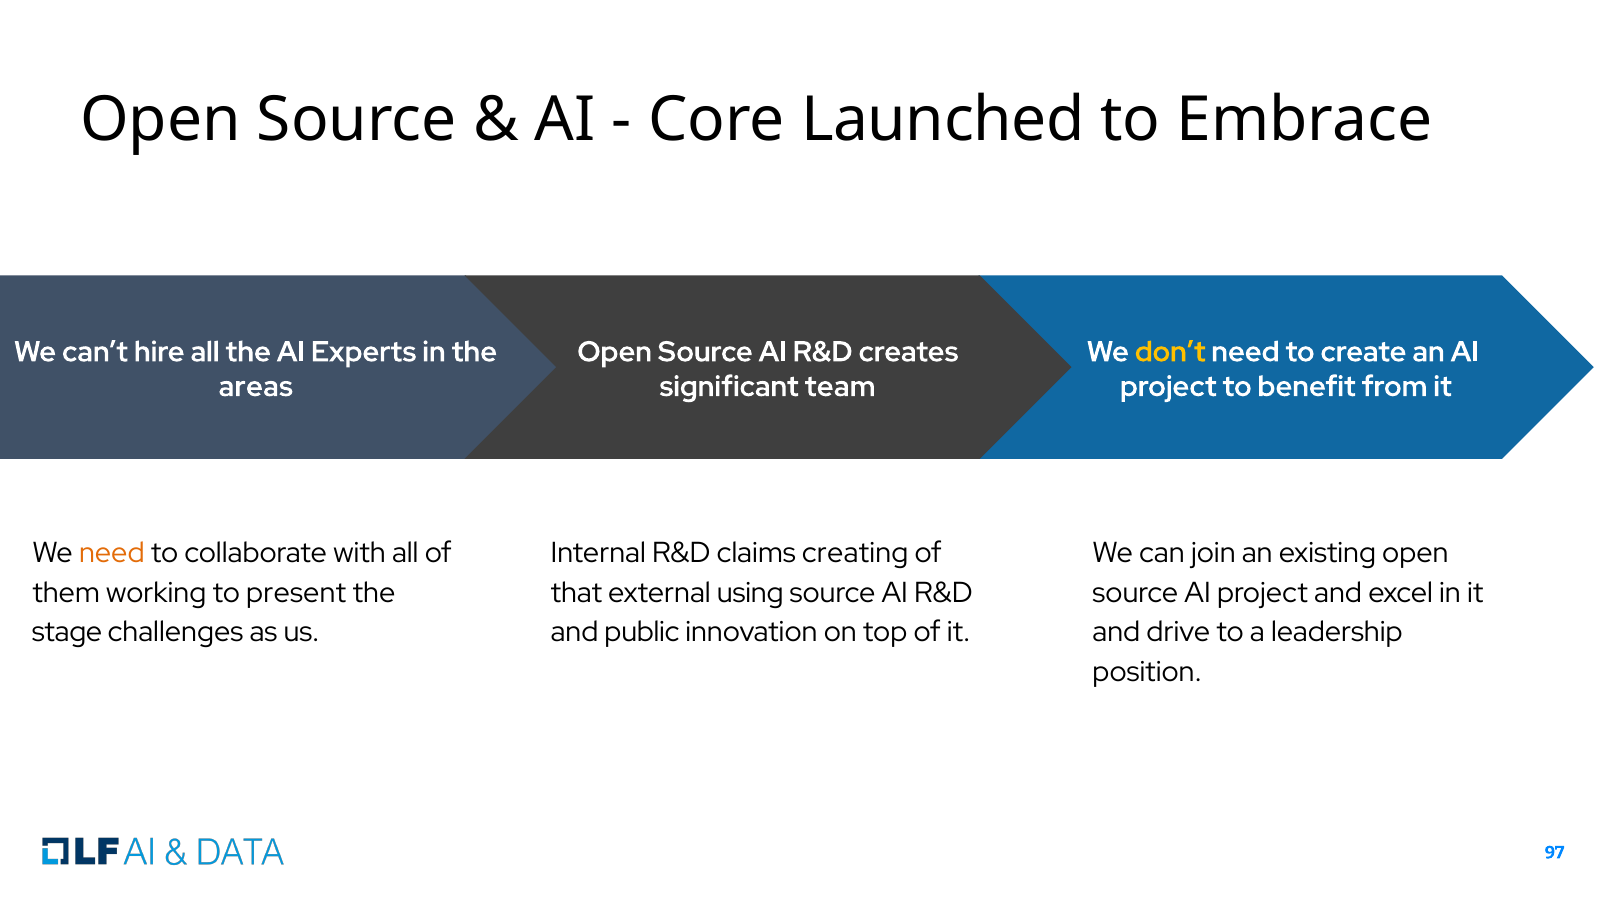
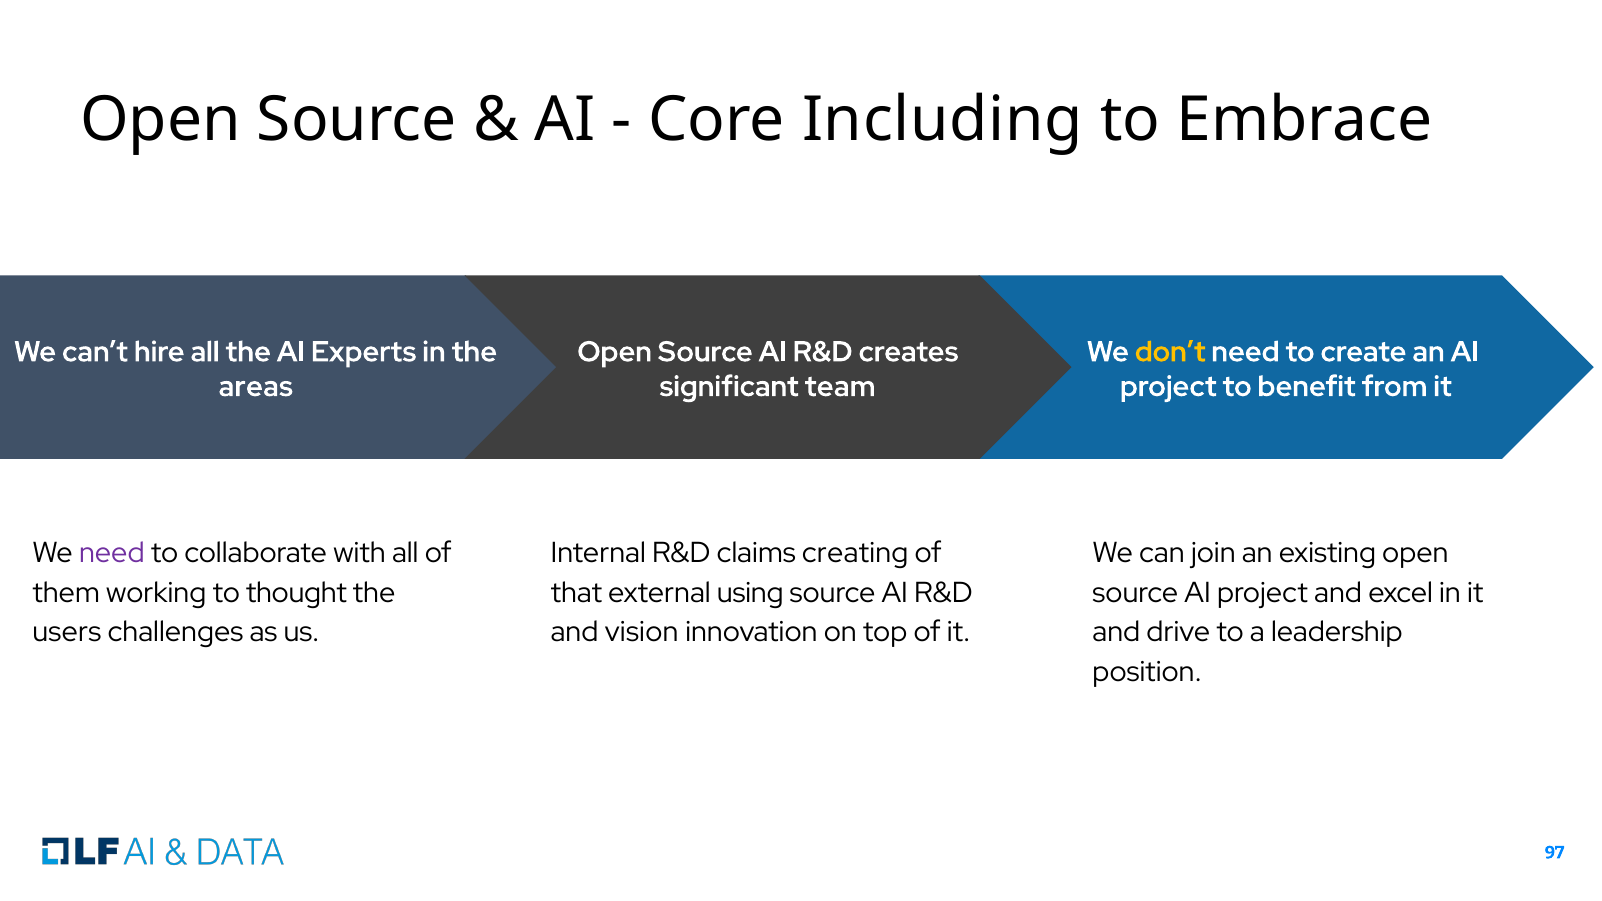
Launched: Launched -> Including
need at (112, 553) colour: orange -> purple
present: present -> thought
stage: stage -> users
public: public -> vision
